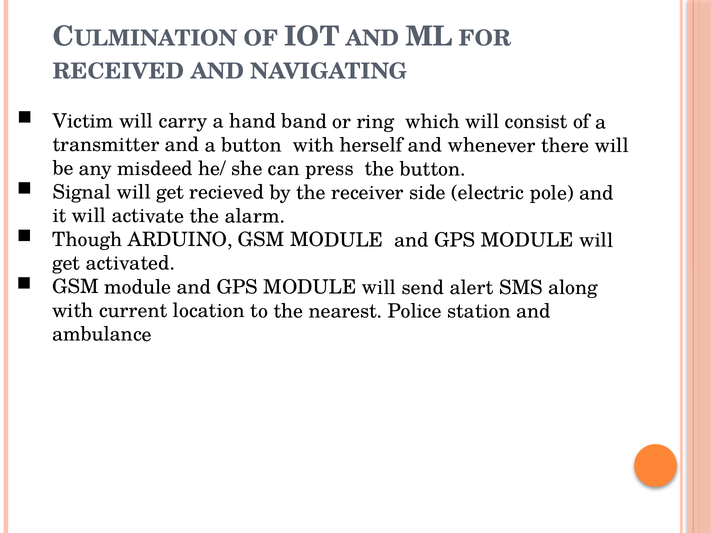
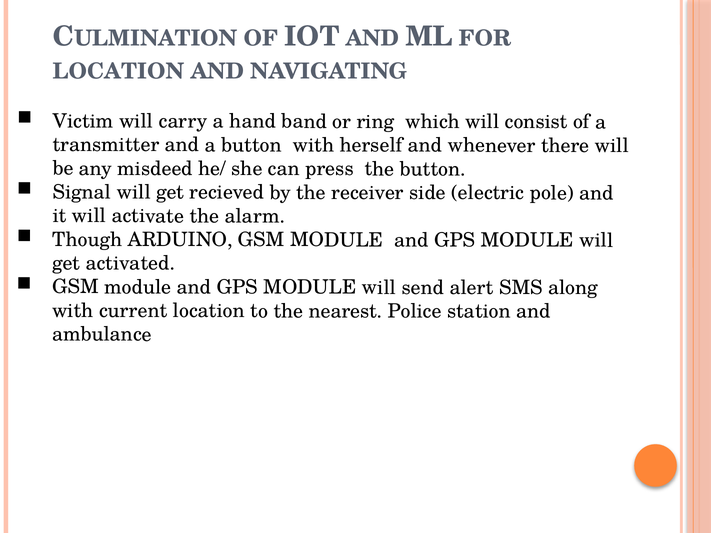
RECEIVED at (118, 72): RECEIVED -> LOCATION
